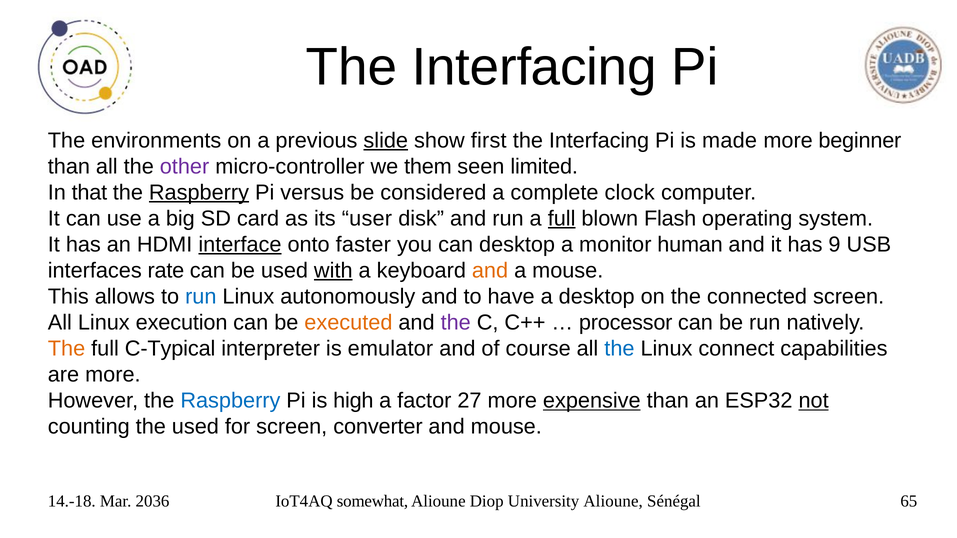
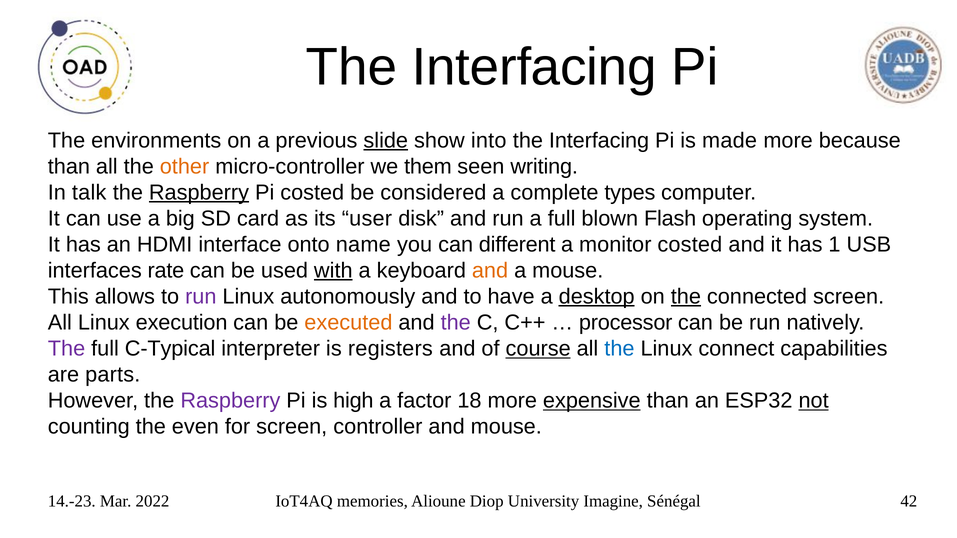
first: first -> into
beginner: beginner -> because
other colour: purple -> orange
limited: limited -> writing
that: that -> talk
Pi versus: versus -> costed
clock: clock -> types
full at (562, 219) underline: present -> none
interface underline: present -> none
faster: faster -> name
can desktop: desktop -> different
monitor human: human -> costed
9: 9 -> 1
run at (201, 297) colour: blue -> purple
desktop at (597, 297) underline: none -> present
the at (686, 297) underline: none -> present
The at (67, 349) colour: orange -> purple
emulator: emulator -> registers
course underline: none -> present
are more: more -> parts
Raspberry at (230, 401) colour: blue -> purple
27: 27 -> 18
the used: used -> even
converter: converter -> controller
14.-18: 14.-18 -> 14.-23
2036: 2036 -> 2022
somewhat: somewhat -> memories
University Alioune: Alioune -> Imagine
65: 65 -> 42
